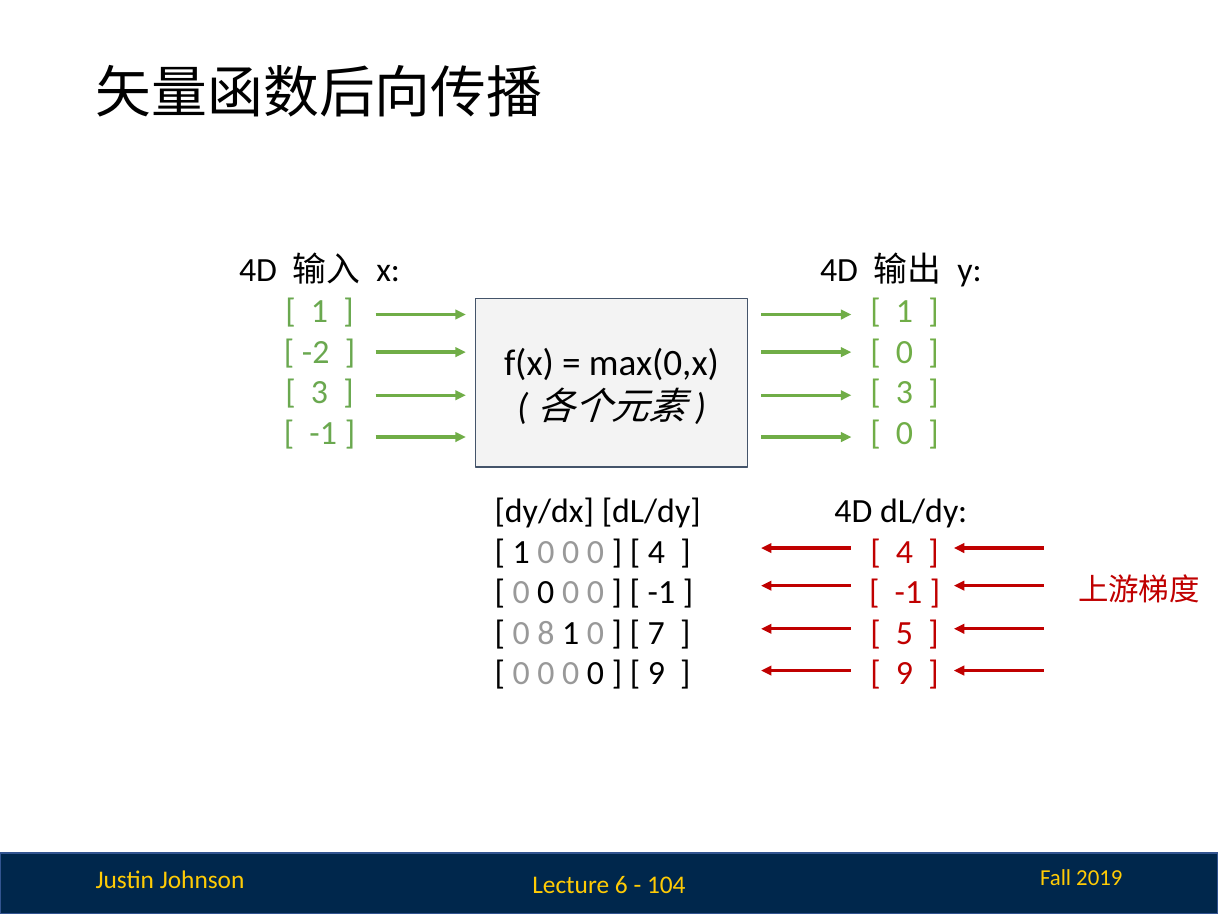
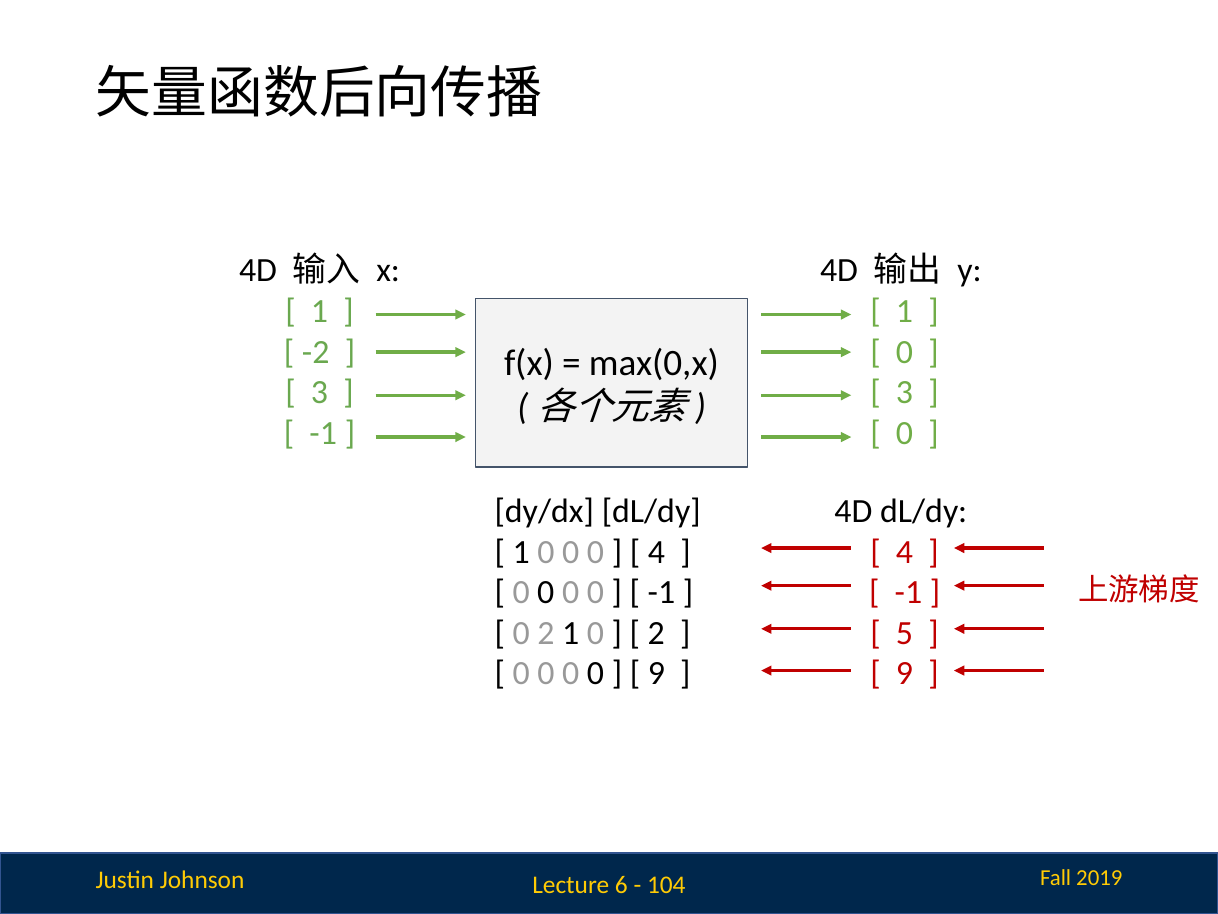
0 8: 8 -> 2
7 at (656, 633): 7 -> 2
